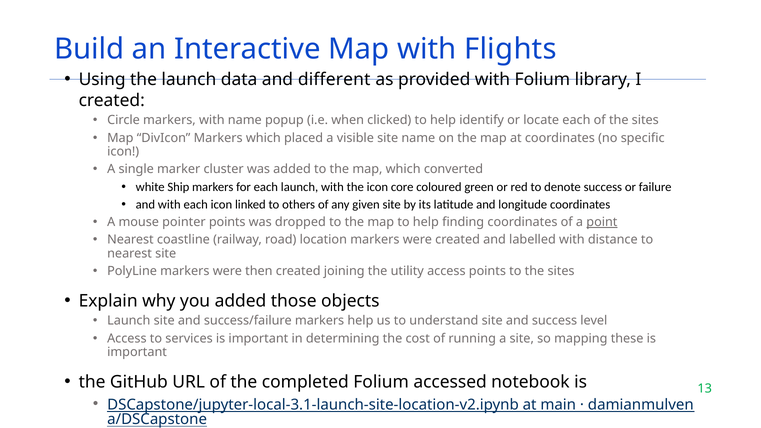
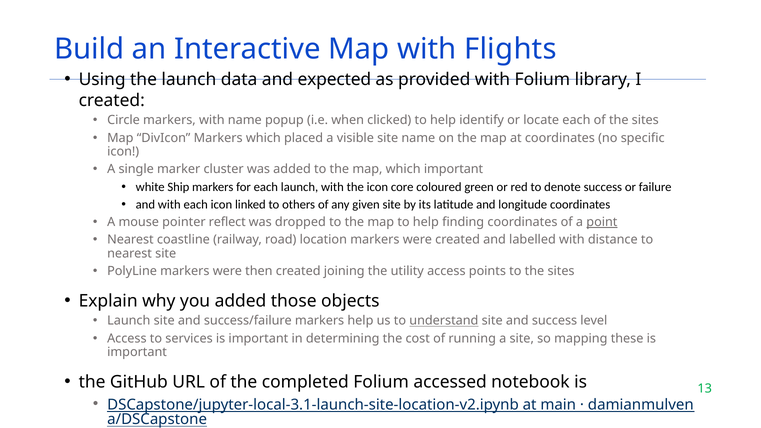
different: different -> expected
which converted: converted -> important
pointer points: points -> reflect
understand underline: none -> present
